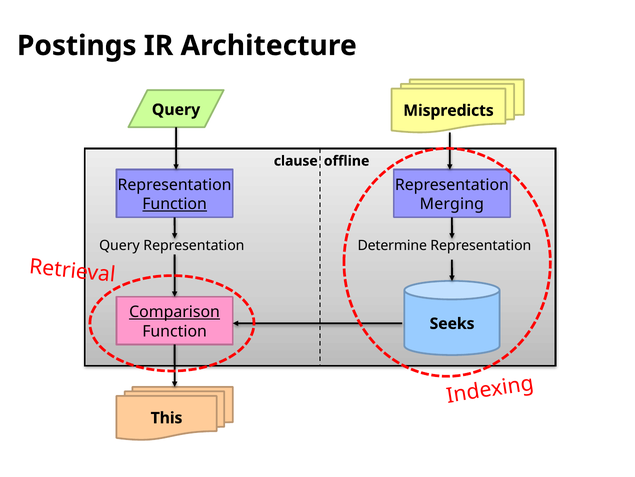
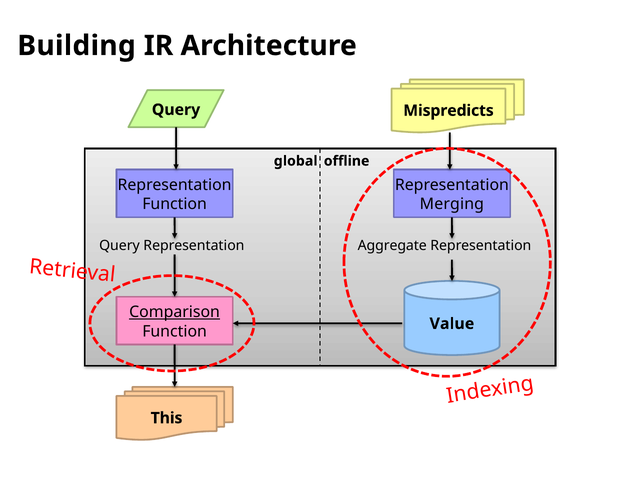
Postings: Postings -> Building
clause: clause -> global
Function at (175, 204) underline: present -> none
Determine: Determine -> Aggregate
Seeks: Seeks -> Value
